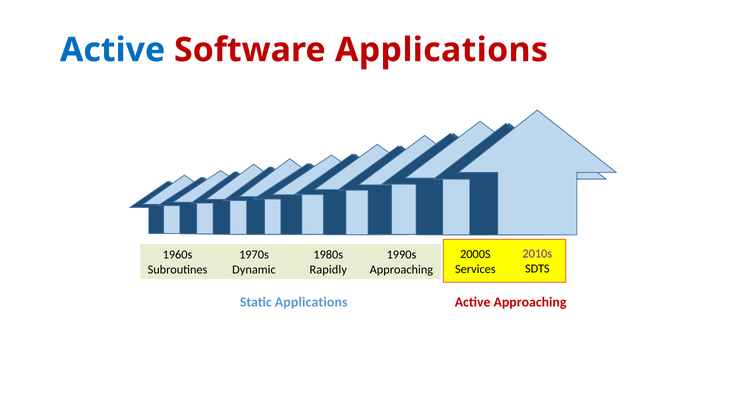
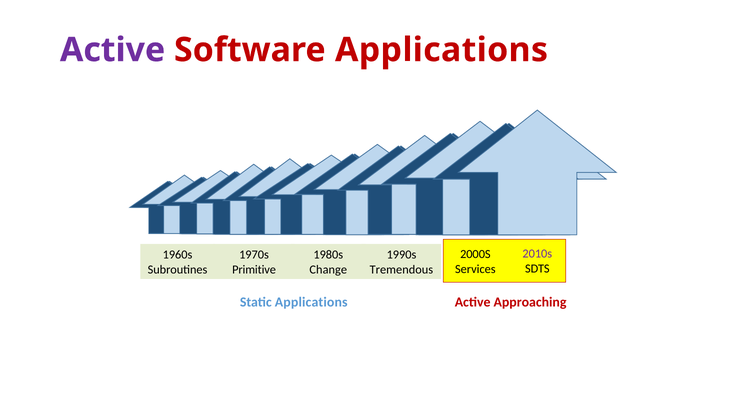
Active at (113, 50) colour: blue -> purple
Dynamic: Dynamic -> Primitive
Rapidly: Rapidly -> Change
Approaching at (401, 269): Approaching -> Tremendous
